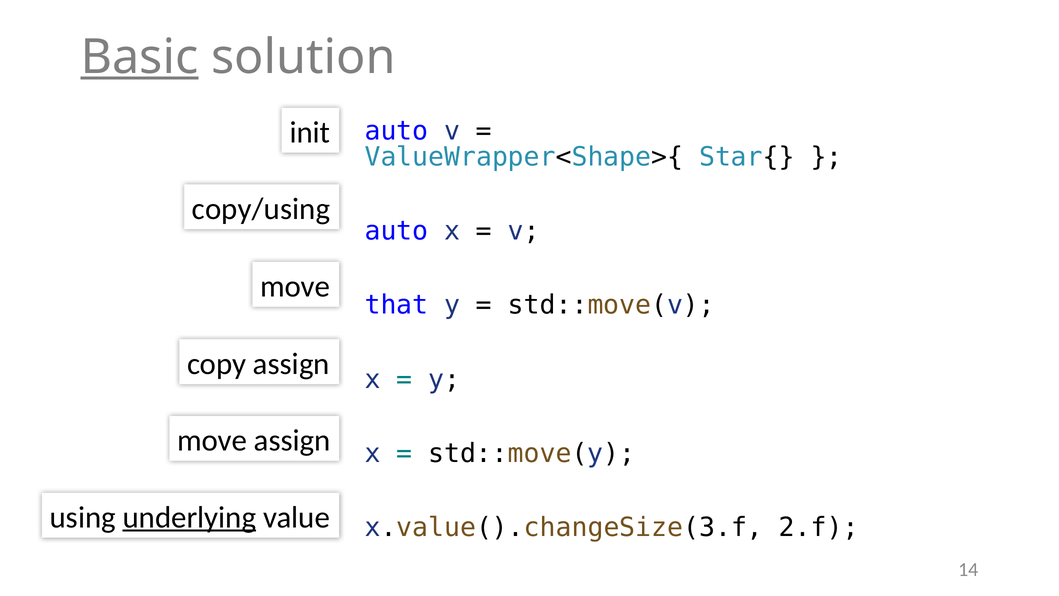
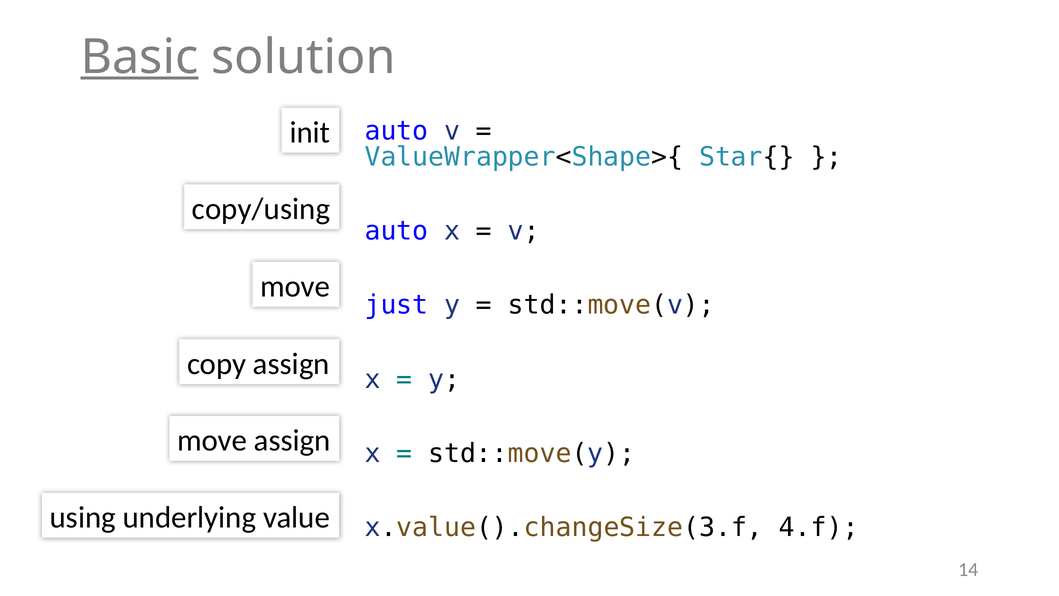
that: that -> just
underlying underline: present -> none
2.f: 2.f -> 4.f
